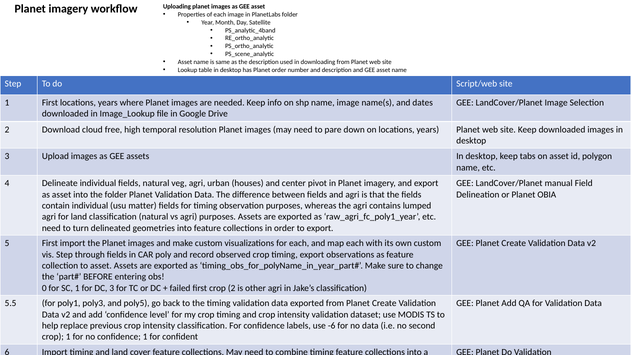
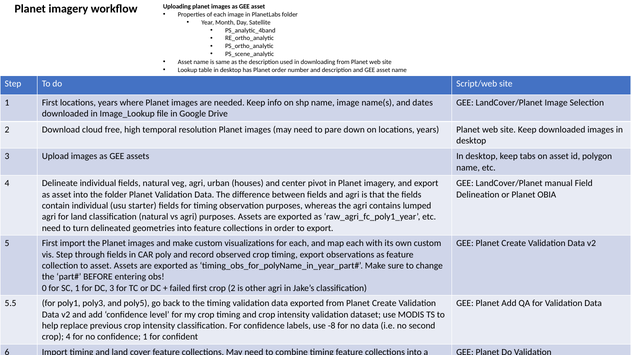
matter: matter -> starter
-6: -6 -> -8
crop 1: 1 -> 4
